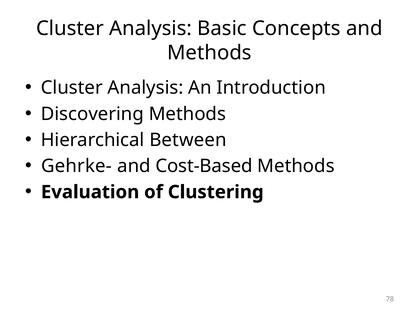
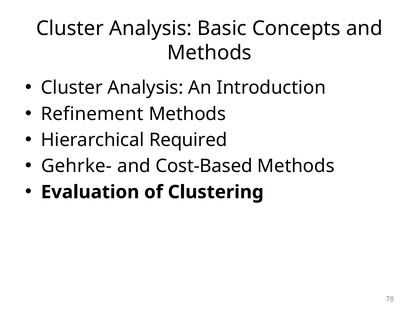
Discovering: Discovering -> Refinement
Between: Between -> Required
